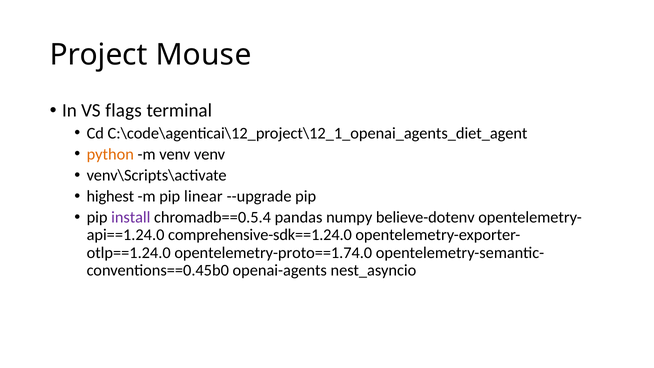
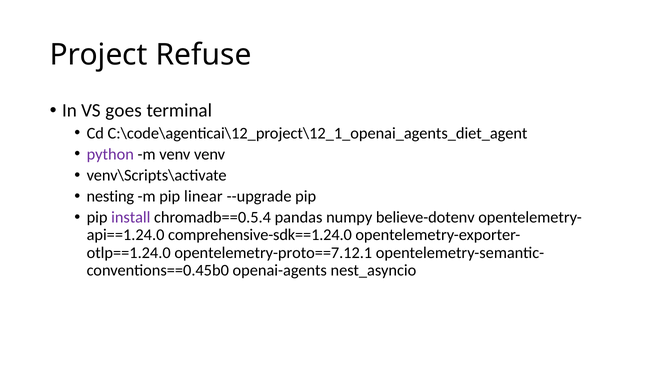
Mouse: Mouse -> Refuse
flags: flags -> goes
python colour: orange -> purple
highest: highest -> nesting
opentelemetry-proto==1.74.0: opentelemetry-proto==1.74.0 -> opentelemetry-proto==7.12.1
